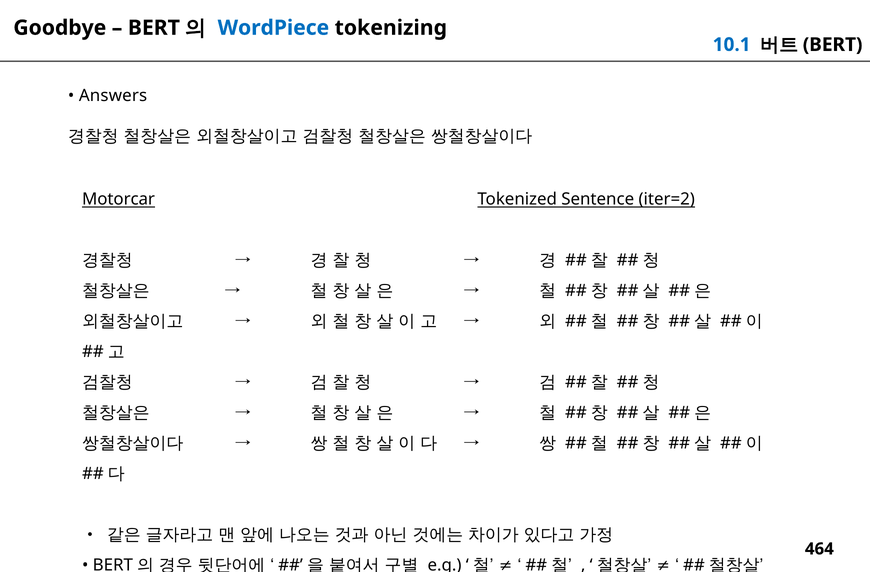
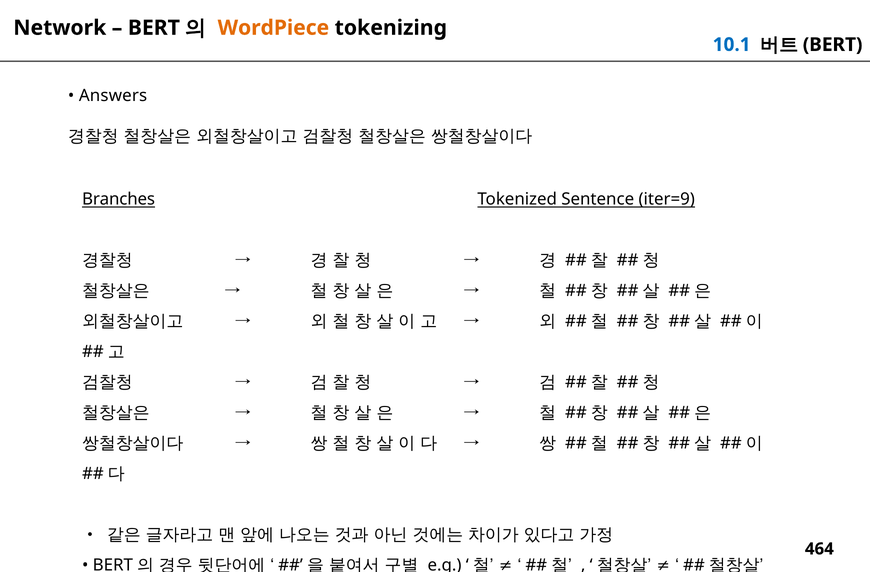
Goodbye: Goodbye -> Network
WordPiece colour: blue -> orange
Motorcar: Motorcar -> Branches
iter=2: iter=2 -> iter=9
